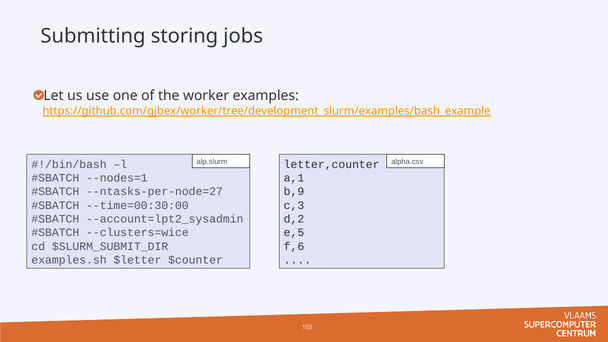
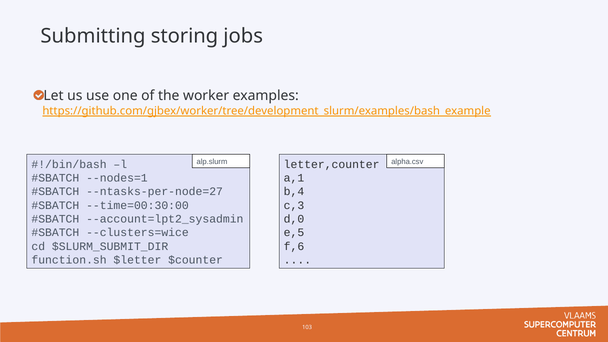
b,9: b,9 -> b,4
d,2: d,2 -> d,0
examples.sh: examples.sh -> function.sh
